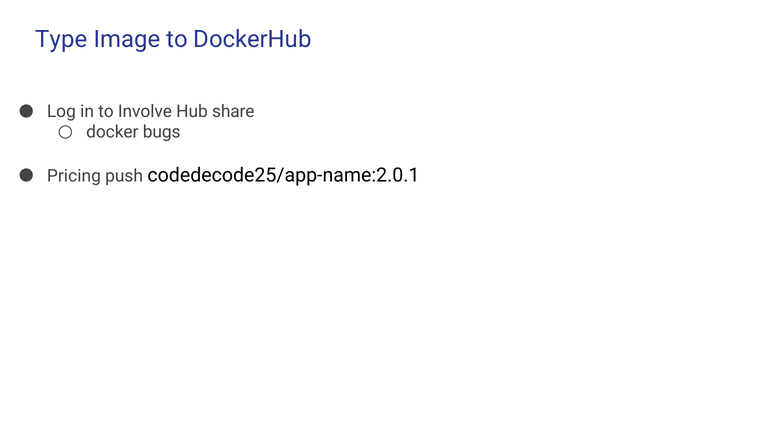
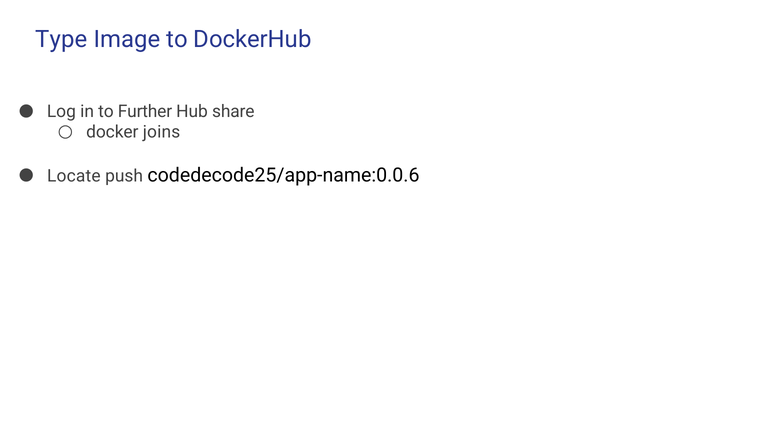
Involve: Involve -> Further
bugs: bugs -> joins
Pricing: Pricing -> Locate
codedecode25/app-name:2.0.1: codedecode25/app-name:2.0.1 -> codedecode25/app-name:0.0.6
